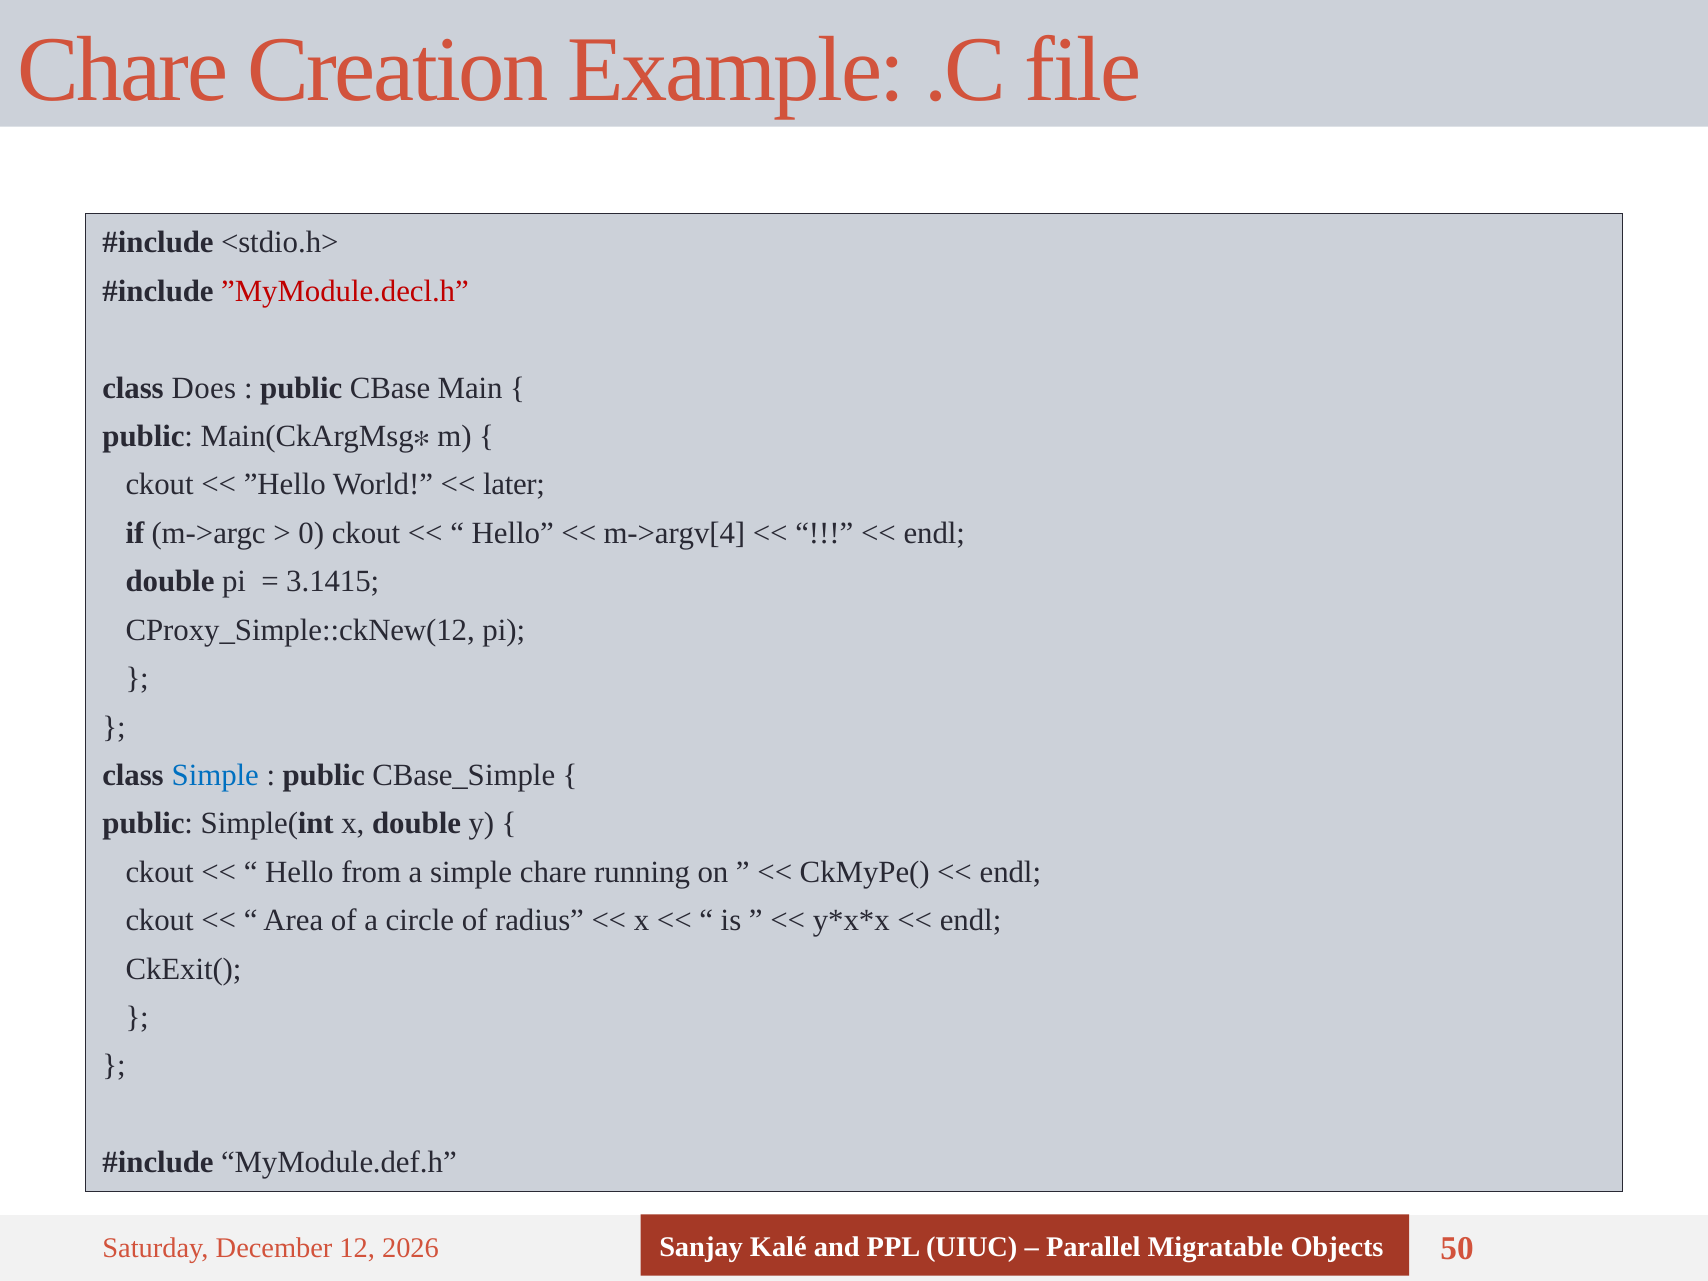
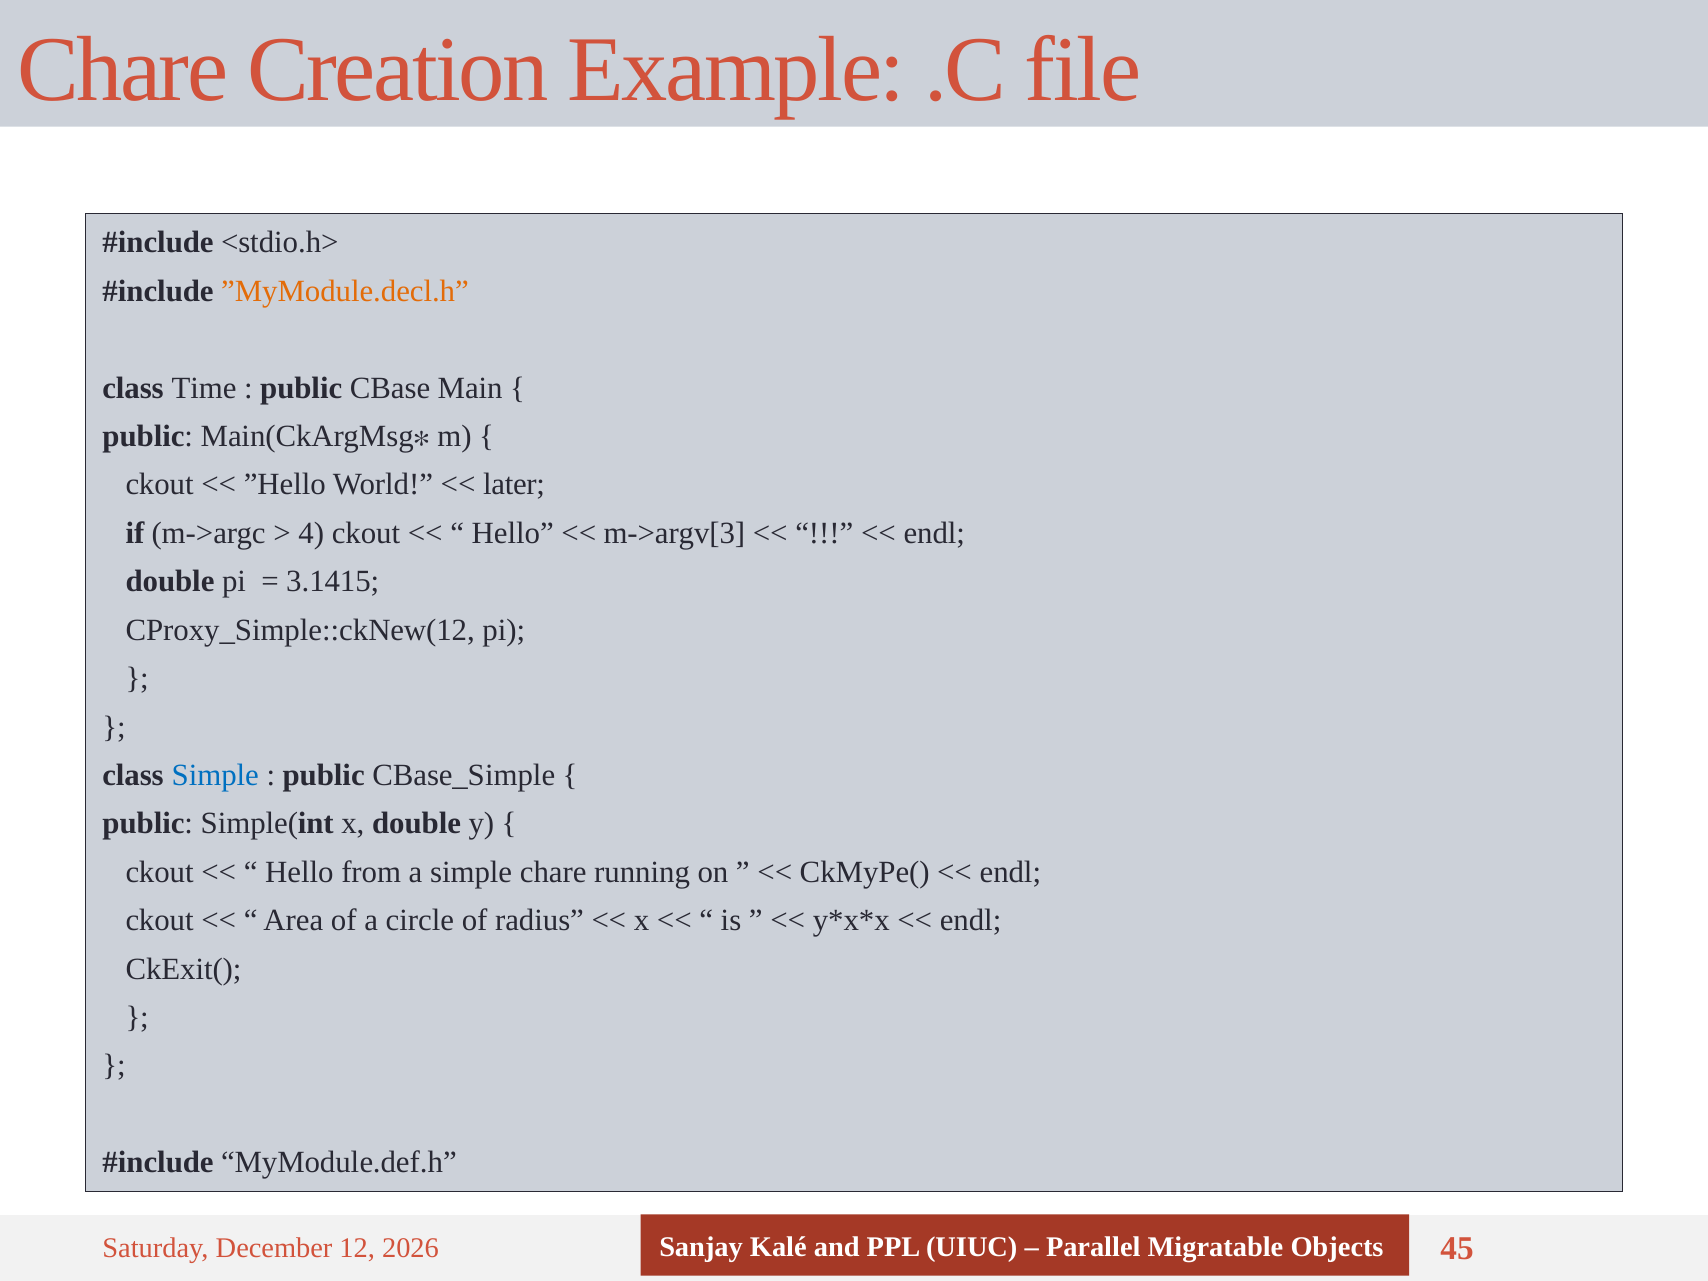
”MyModule.decl.h colour: red -> orange
Does: Does -> Time
0: 0 -> 4
m->argv[4: m->argv[4 -> m->argv[3
50: 50 -> 45
